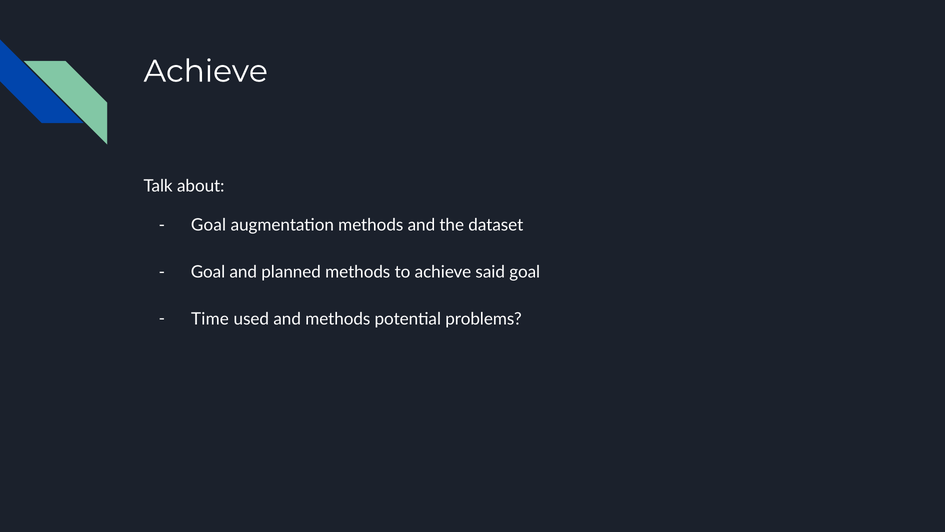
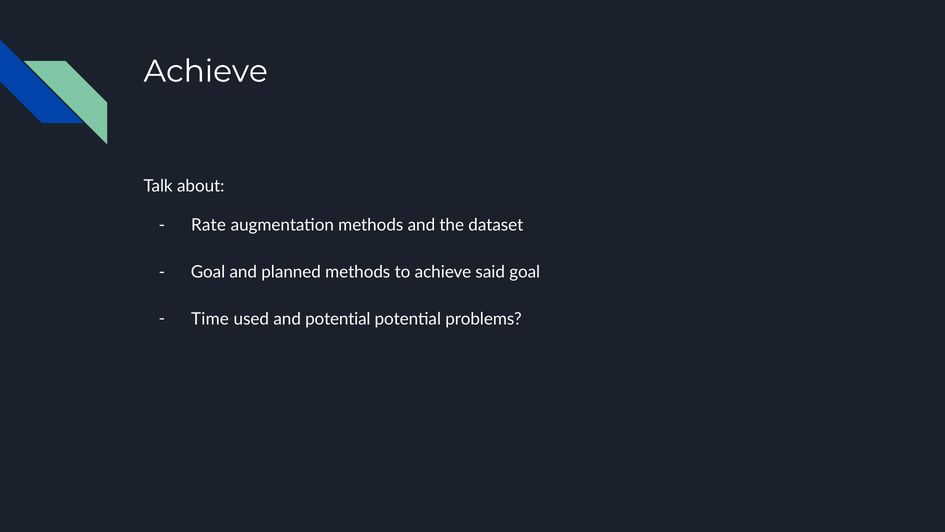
Goal at (208, 225): Goal -> Rate
and methods: methods -> potential
